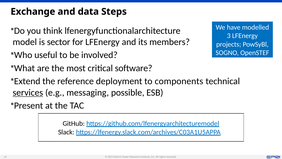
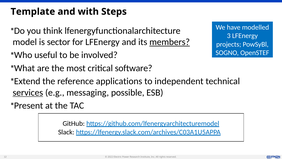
Exchange: Exchange -> Template
data: data -> with
members underline: none -> present
deployment: deployment -> applications
components: components -> independent
